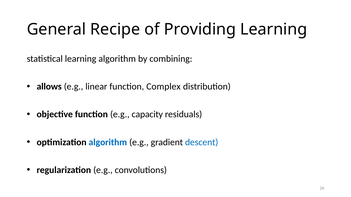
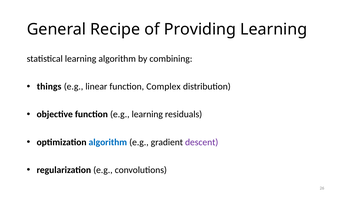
allows: allows -> things
e.g capacity: capacity -> learning
descent colour: blue -> purple
